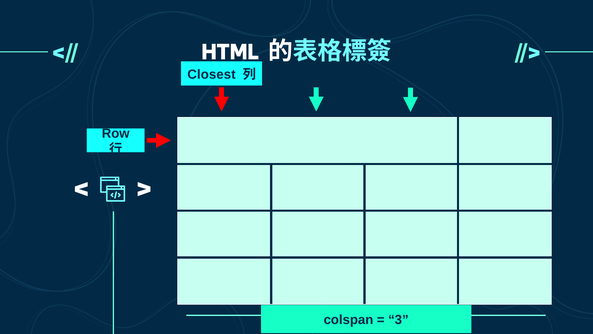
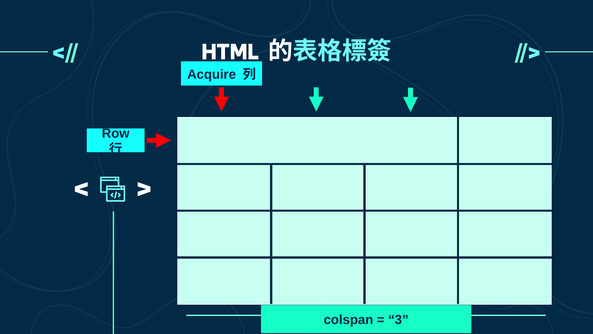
Closest: Closest -> Acquire
